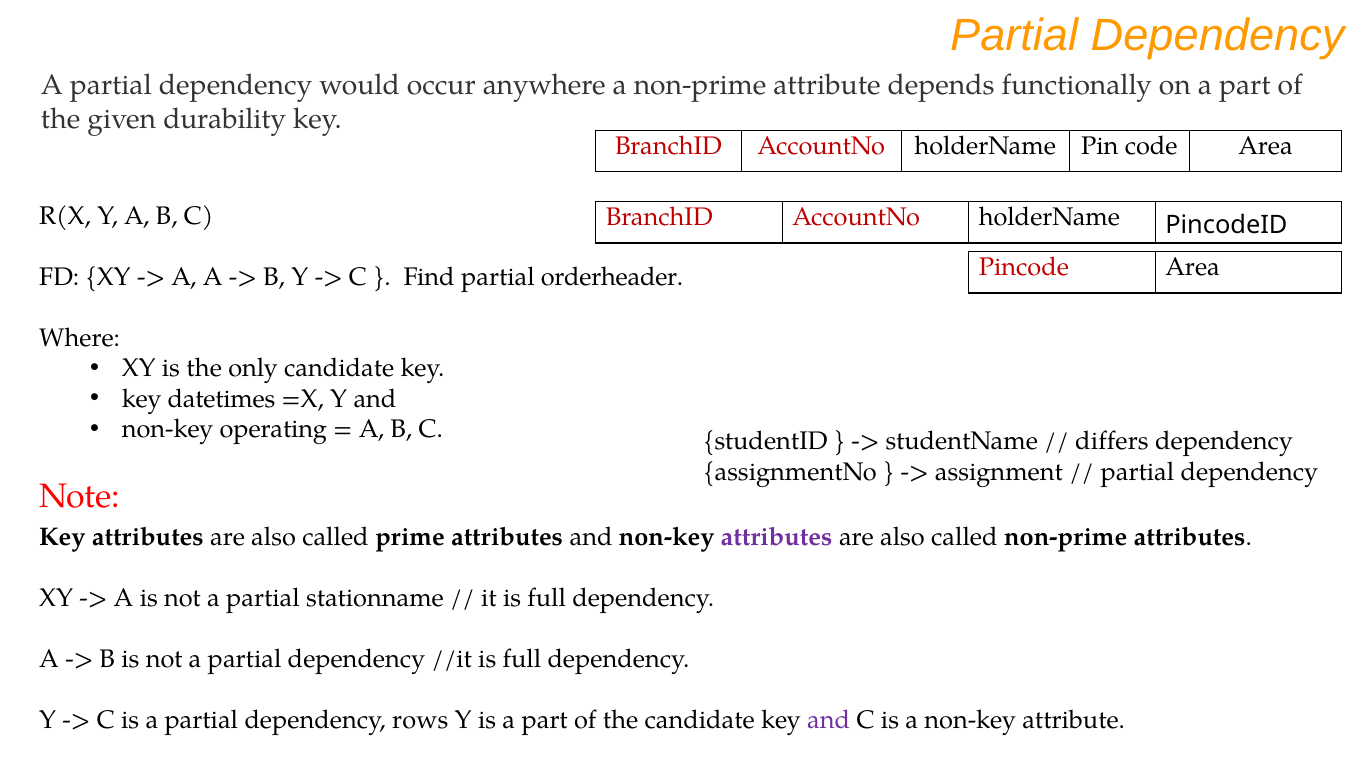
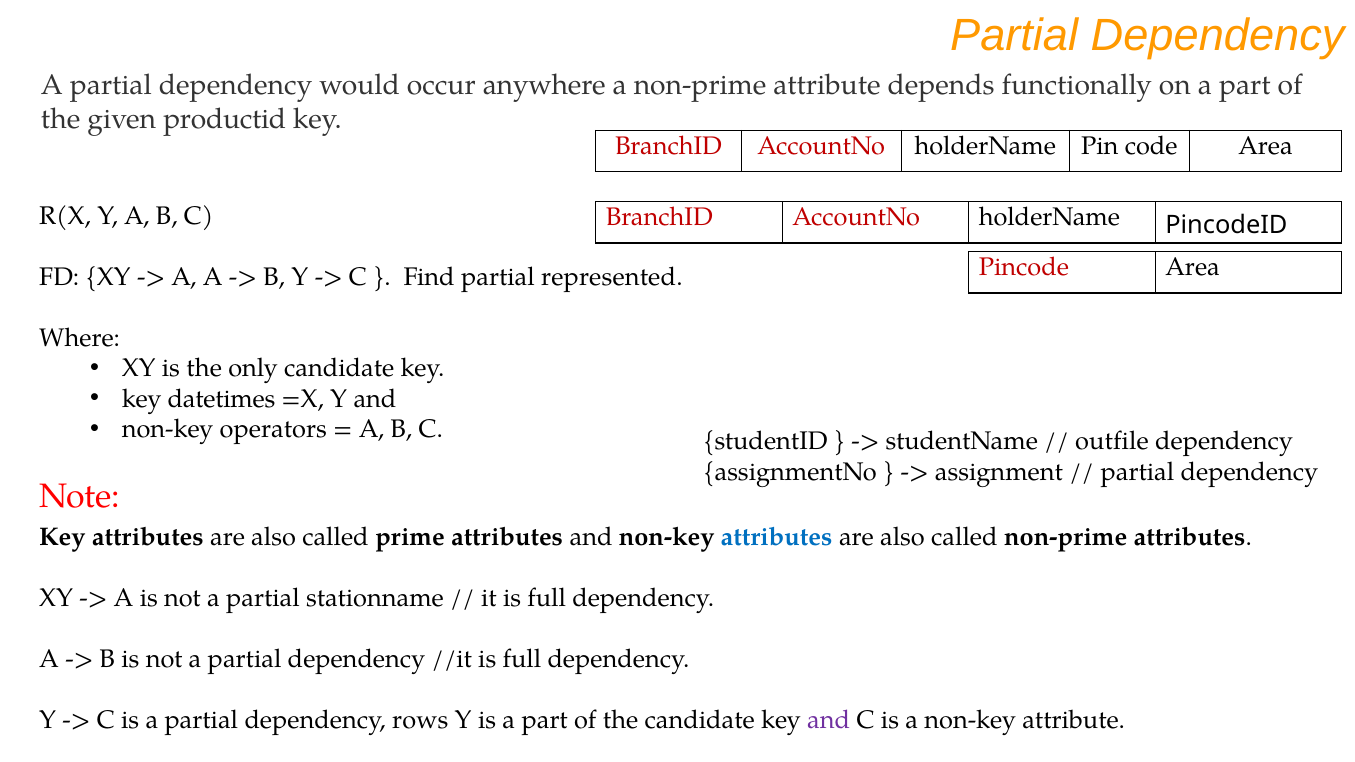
durability: durability -> productid
orderheader: orderheader -> represented
operating: operating -> operators
differs: differs -> outfile
attributes at (777, 538) colour: purple -> blue
